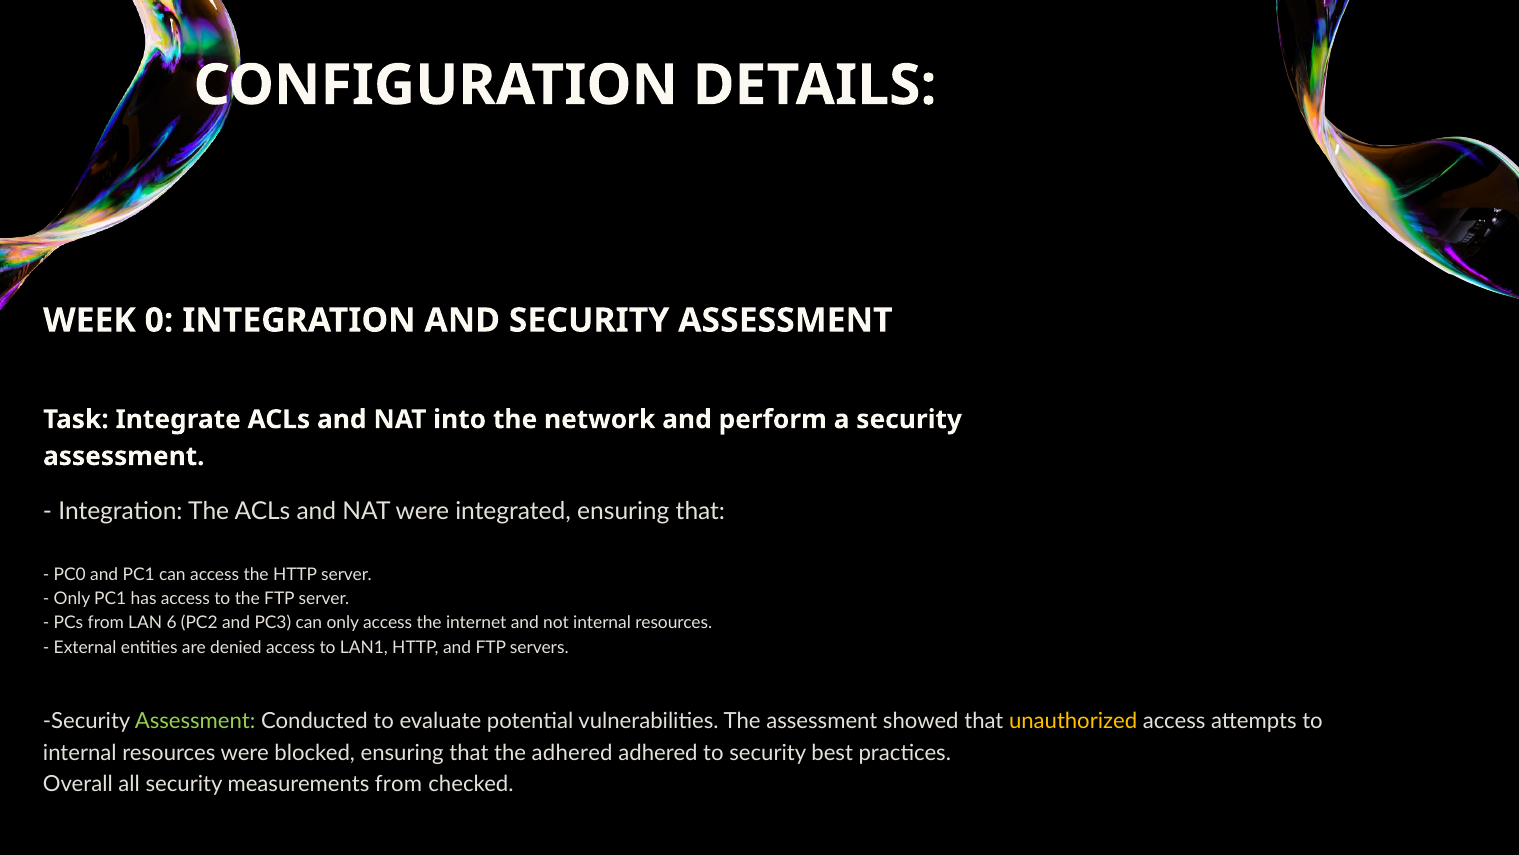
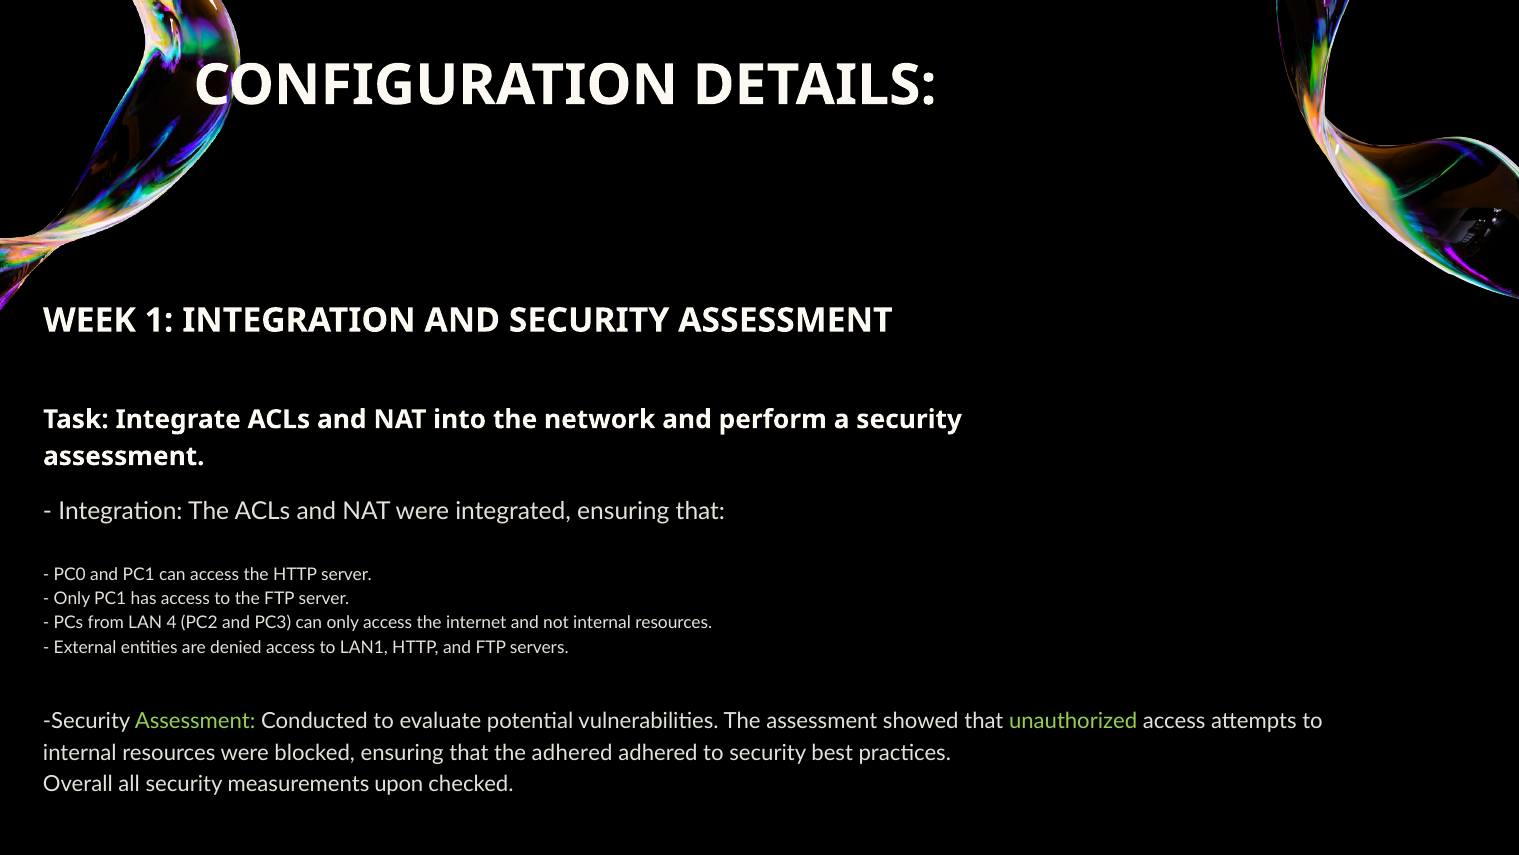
0: 0 -> 1
6: 6 -> 4
unauthorized colour: yellow -> light green
measurements from: from -> upon
